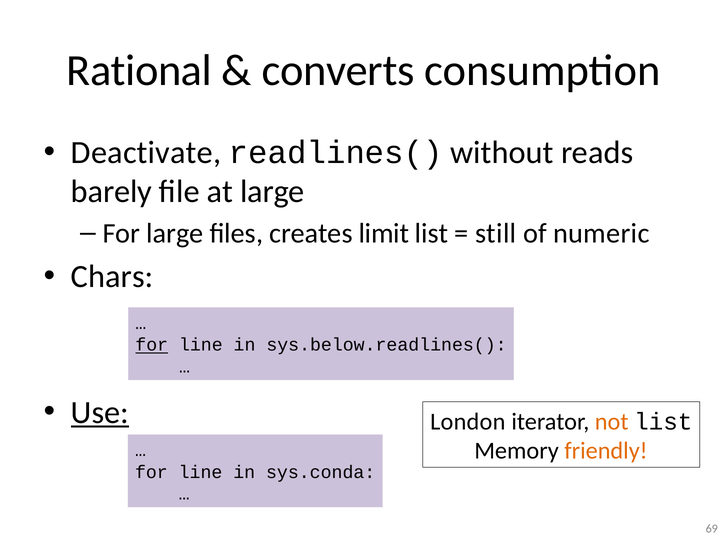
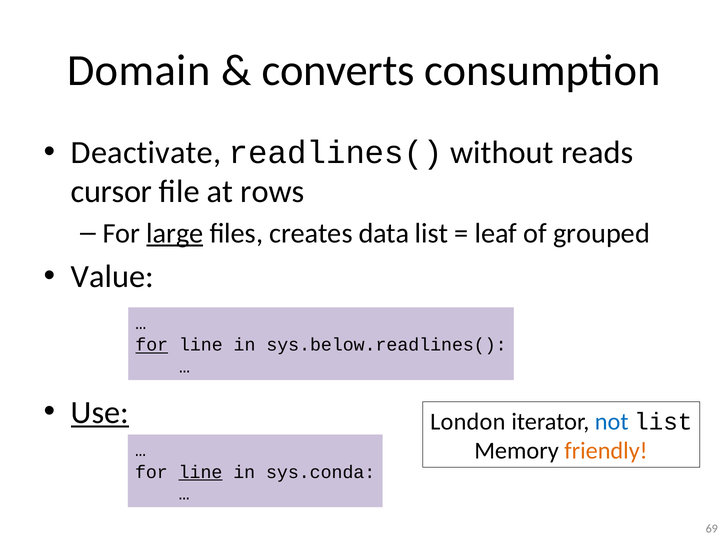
Rational: Rational -> Domain
barely: barely -> cursor
at large: large -> rows
large at (175, 233) underline: none -> present
limit: limit -> data
still: still -> leaf
numeric: numeric -> grouped
Chars: Chars -> Value
not colour: orange -> blue
line at (201, 472) underline: none -> present
